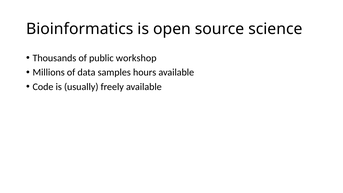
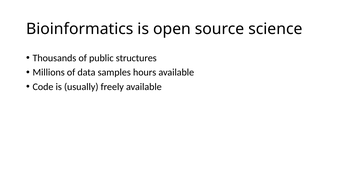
workshop: workshop -> structures
